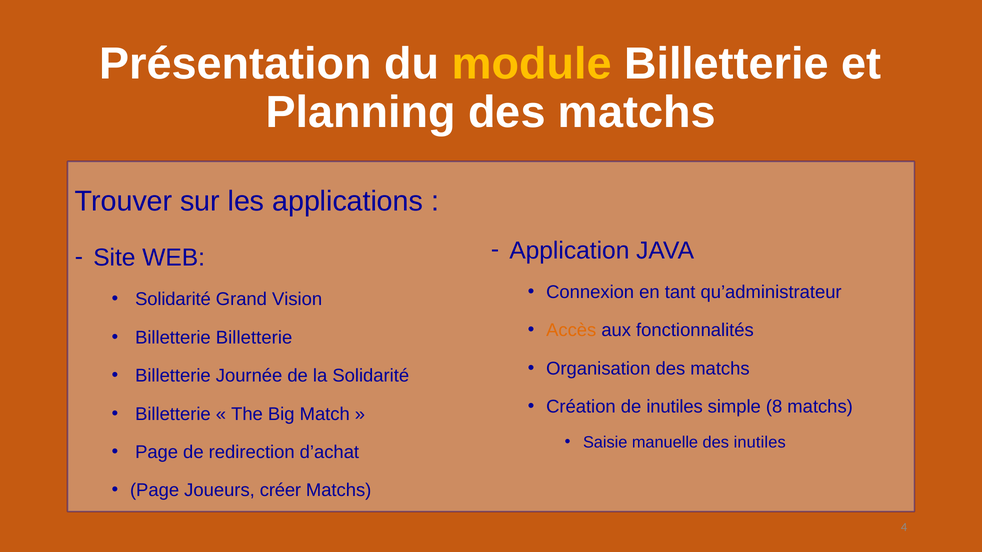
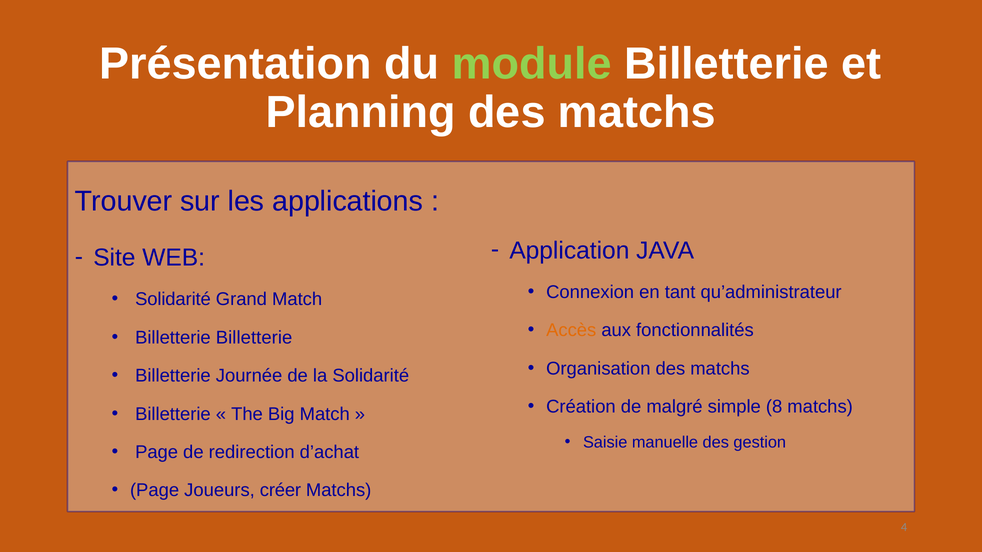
module colour: yellow -> light green
Grand Vision: Vision -> Match
de inutiles: inutiles -> malgré
des inutiles: inutiles -> gestion
